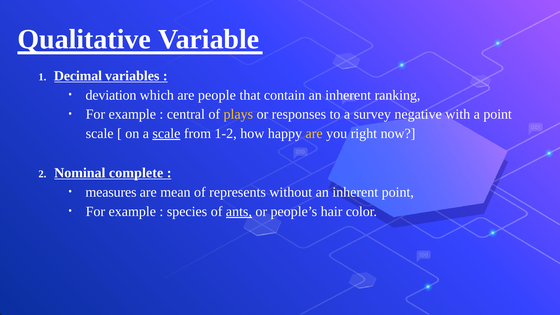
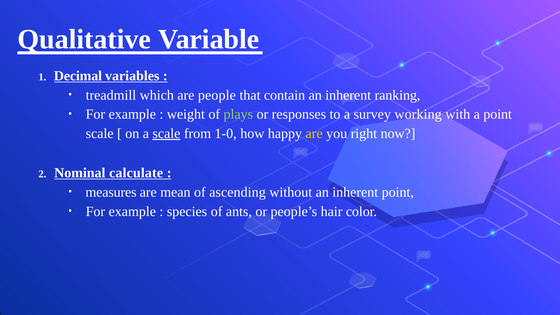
deviation: deviation -> treadmill
central: central -> weight
plays colour: yellow -> light green
negative: negative -> working
1-2: 1-2 -> 1-0
complete: complete -> calculate
represents: represents -> ascending
ants underline: present -> none
